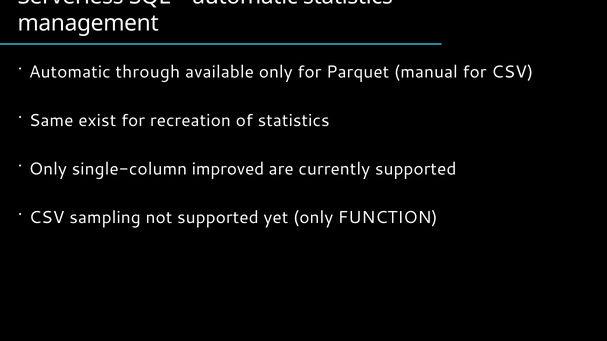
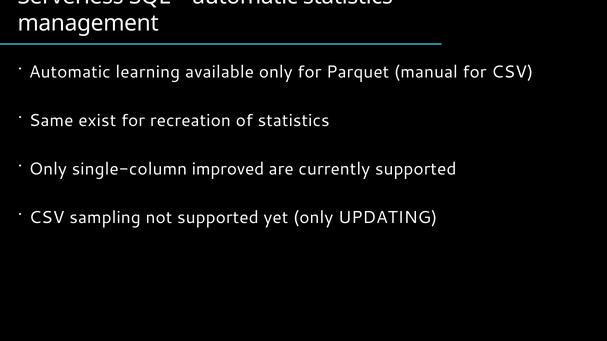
through: through -> learning
FUNCTION: FUNCTION -> UPDATING
